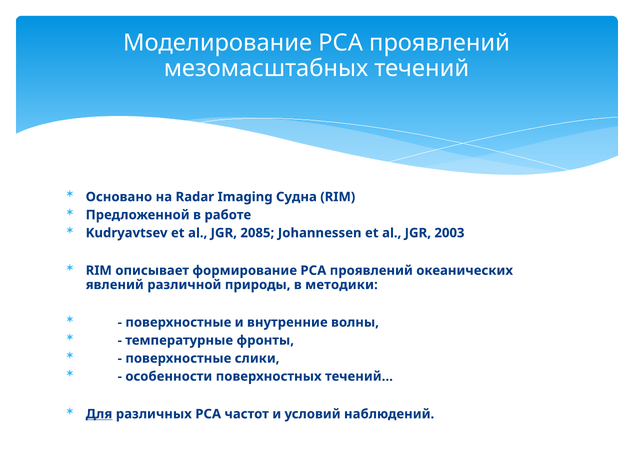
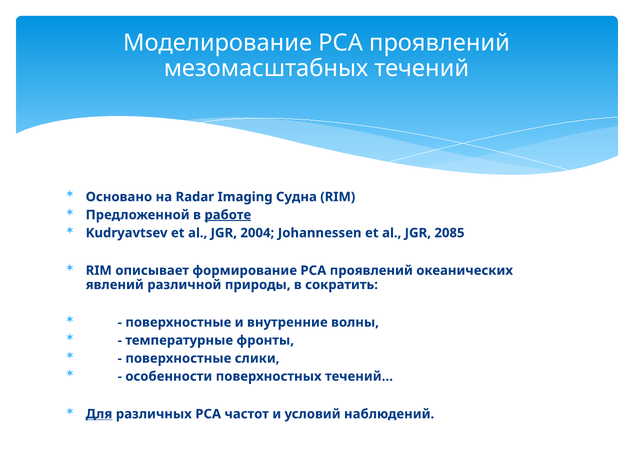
работе underline: none -> present
2085: 2085 -> 2004
2003: 2003 -> 2085
методики: методики -> сократить
